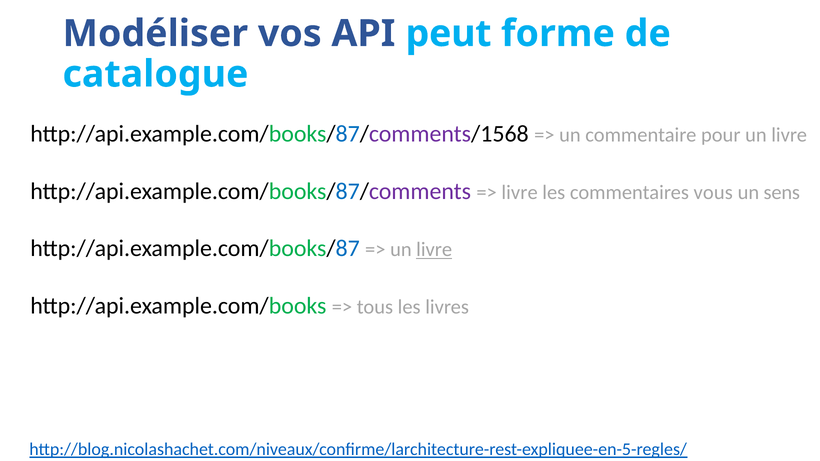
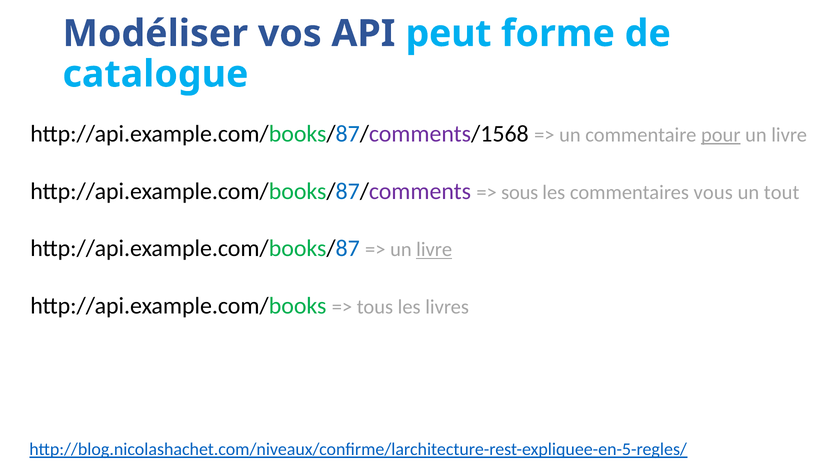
pour underline: none -> present
livre at (520, 192): livre -> sous
sens: sens -> tout
